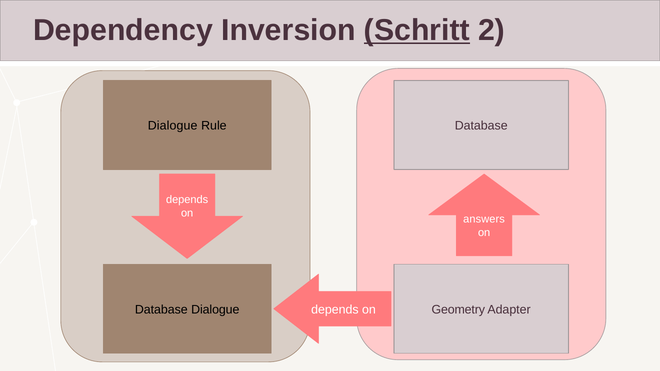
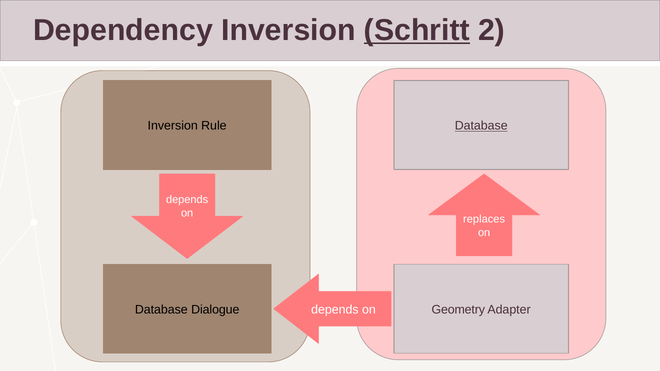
Dialogue at (173, 126): Dialogue -> Inversion
Database at (481, 126) underline: none -> present
answers: answers -> replaces
